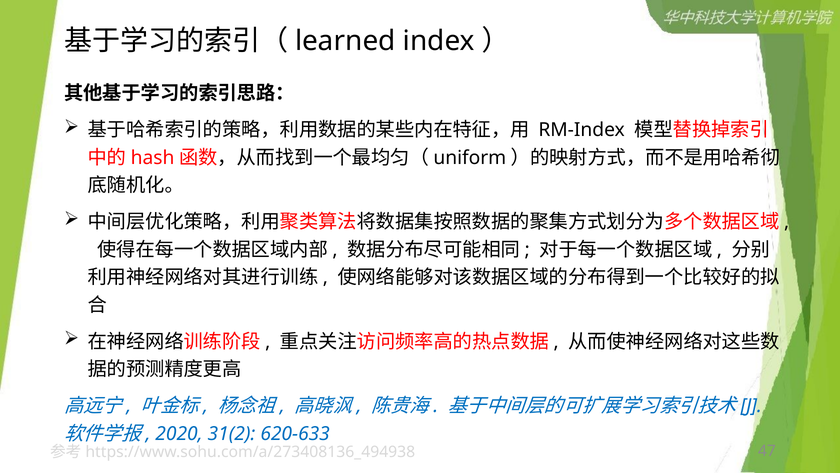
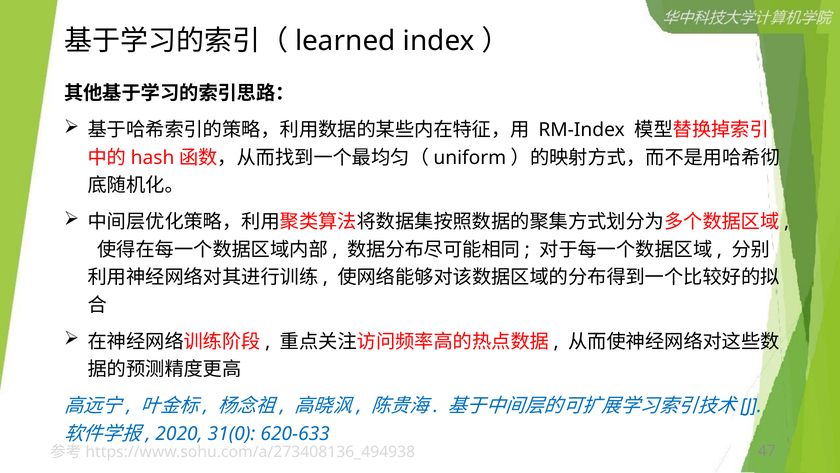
31(2: 31(2 -> 31(0
